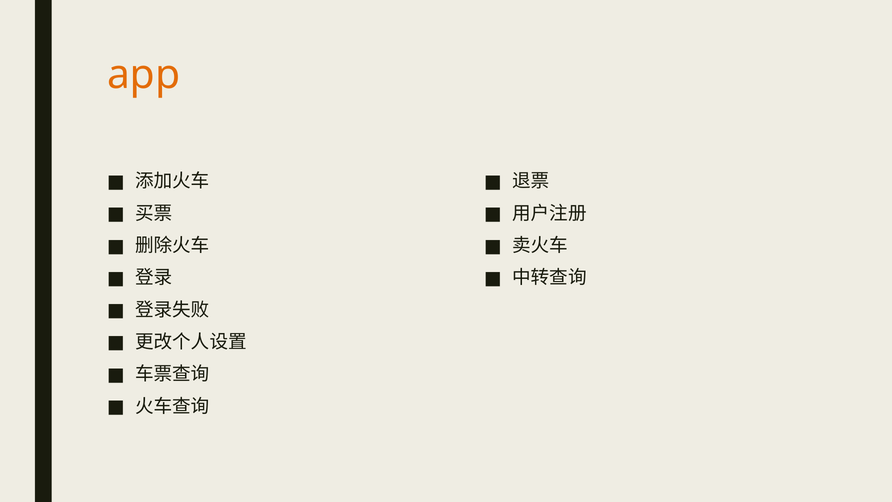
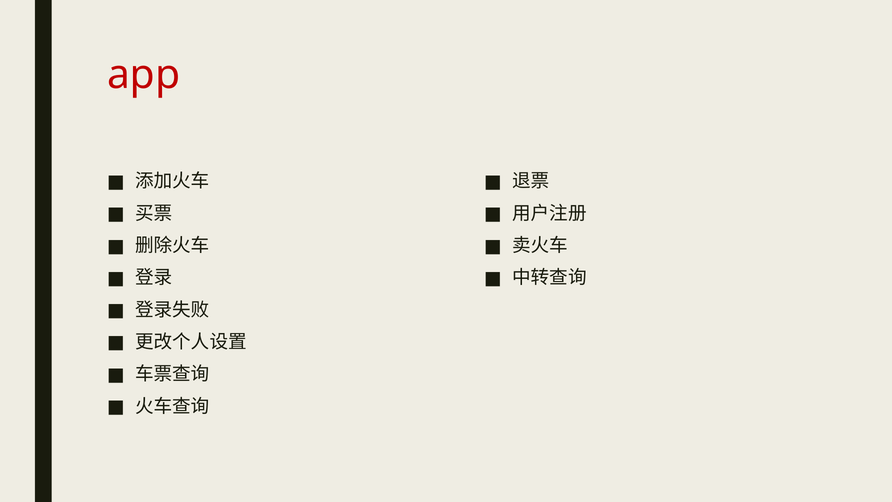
app colour: orange -> red
